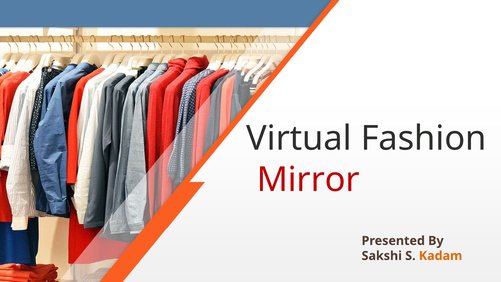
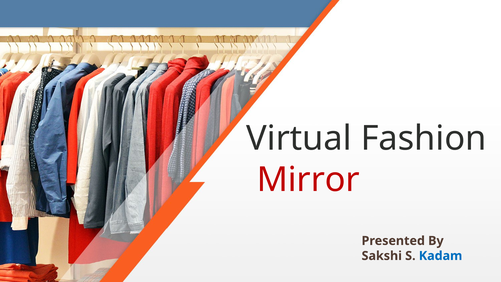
Kadam colour: orange -> blue
